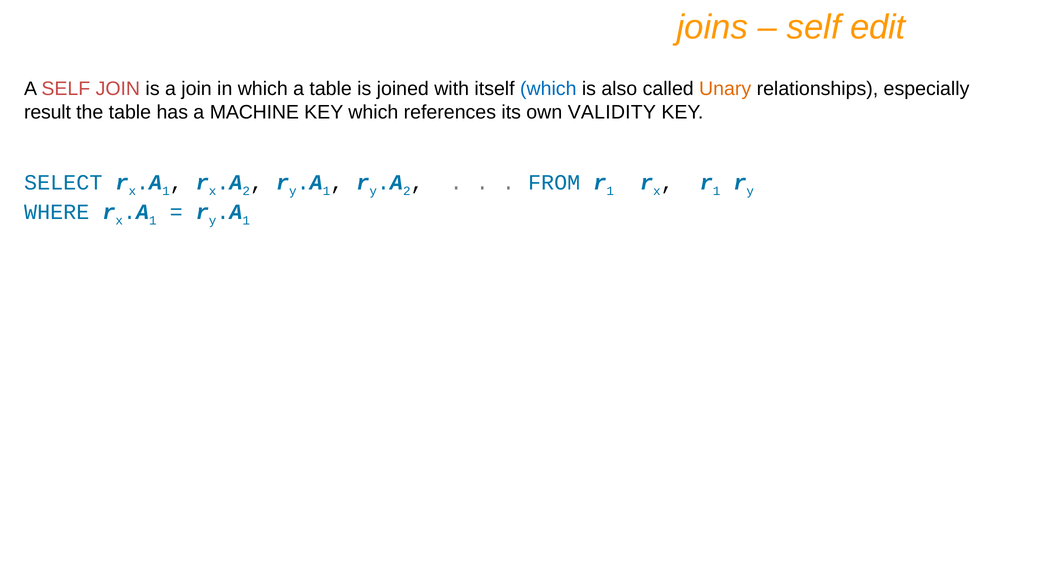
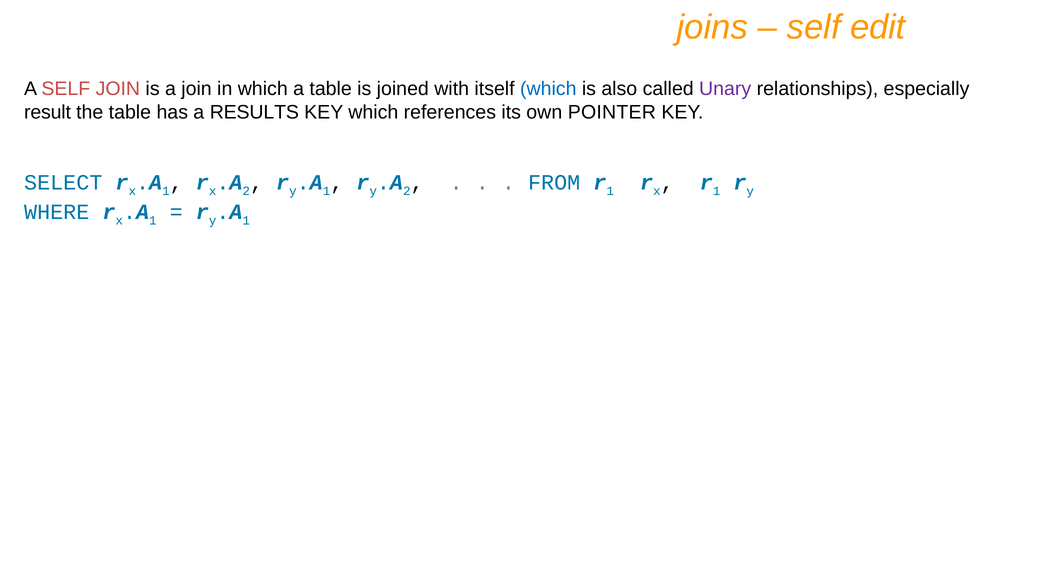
Unary colour: orange -> purple
MACHINE: MACHINE -> RESULTS
VALIDITY: VALIDITY -> POINTER
